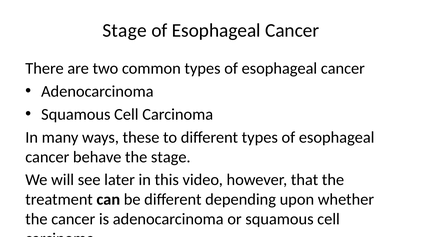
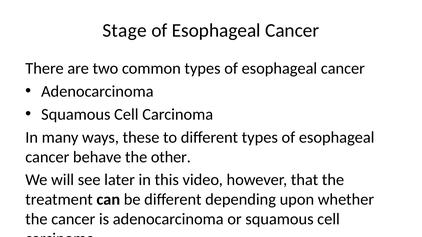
the stage: stage -> other
